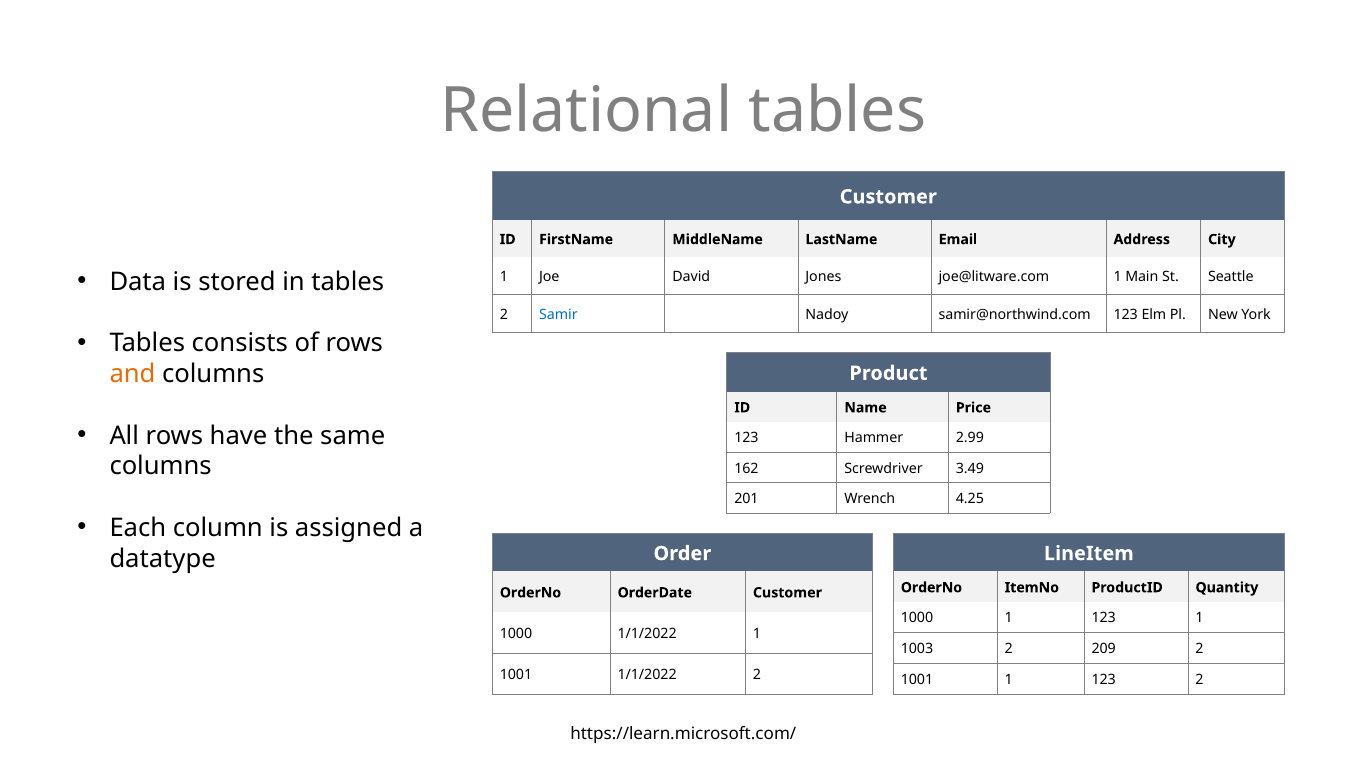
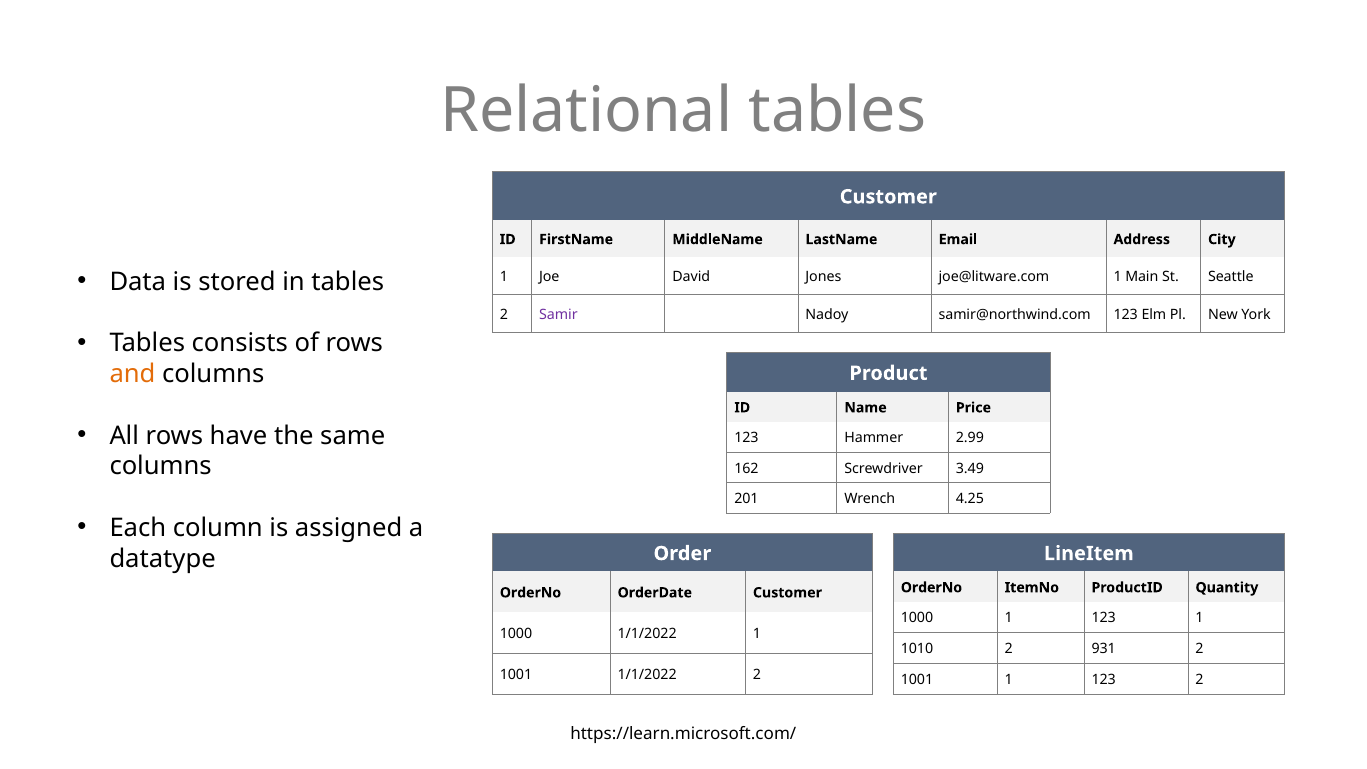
Samir colour: blue -> purple
1003: 1003 -> 1010
209: 209 -> 931
